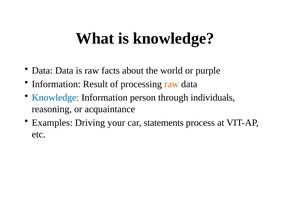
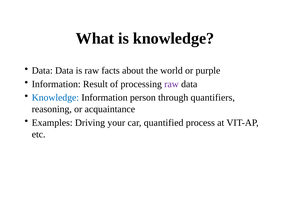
raw at (172, 84) colour: orange -> purple
individuals: individuals -> quantifiers
statements: statements -> quantified
